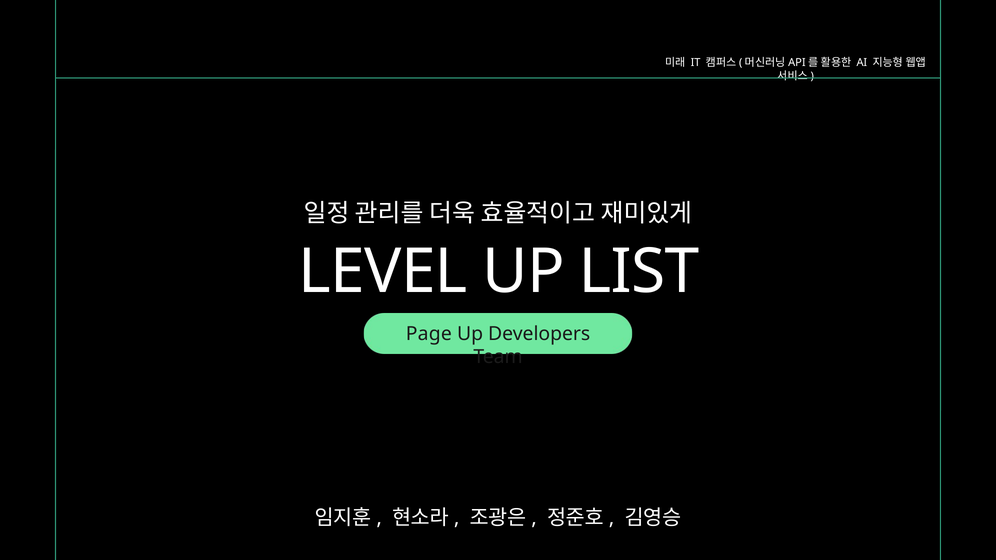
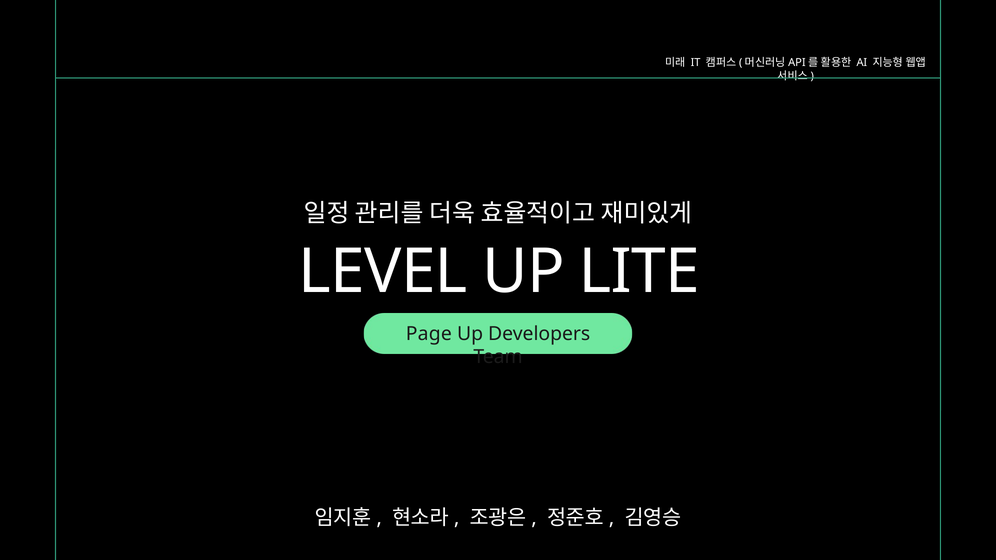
LIST: LIST -> LITE
